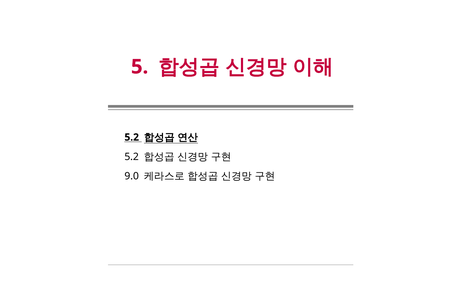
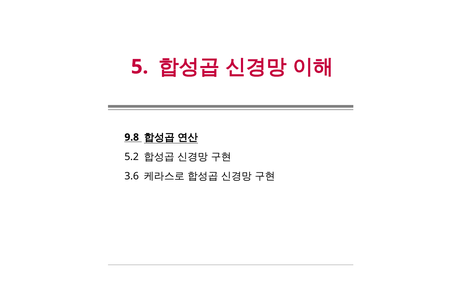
5.2 at (132, 137): 5.2 -> 9.8
9.0: 9.0 -> 3.6
